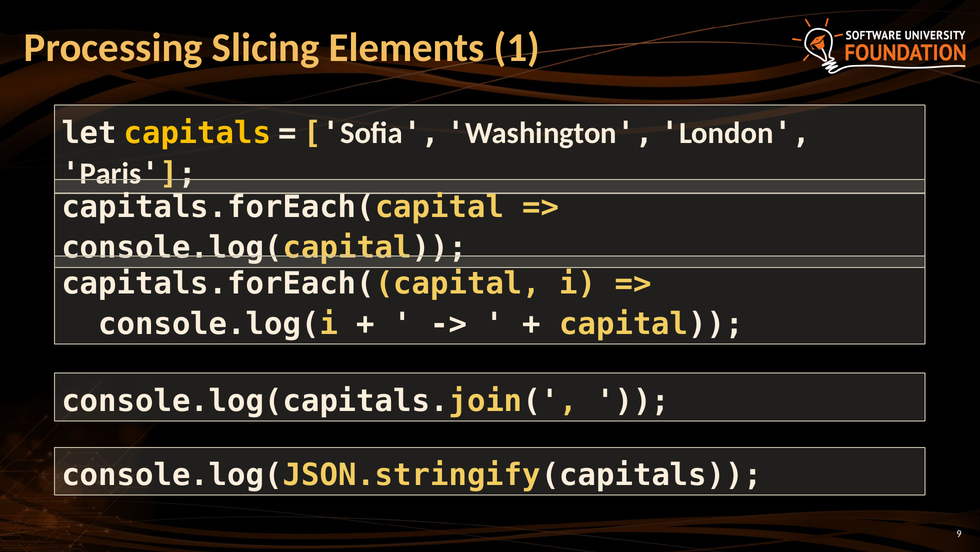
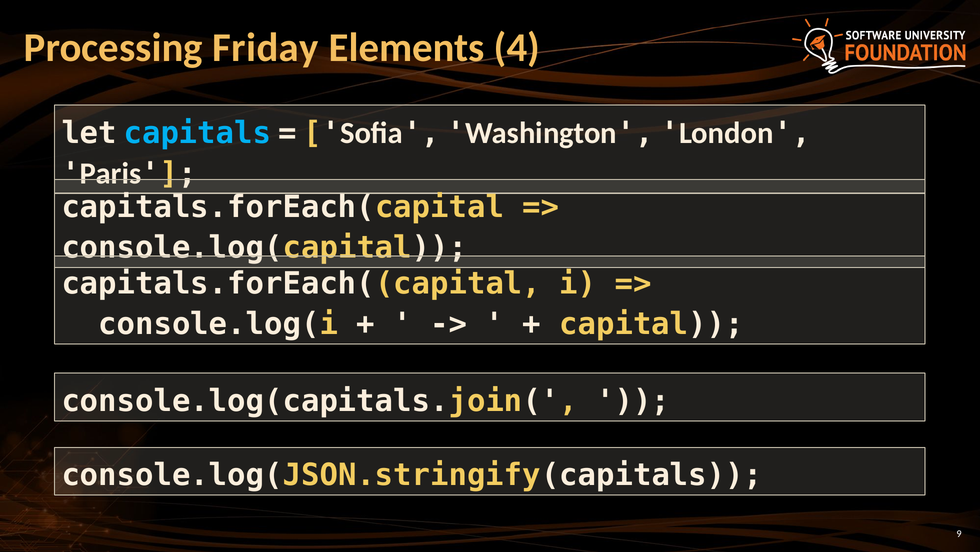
Slicing: Slicing -> Friday
1: 1 -> 4
capitals colour: yellow -> light blue
